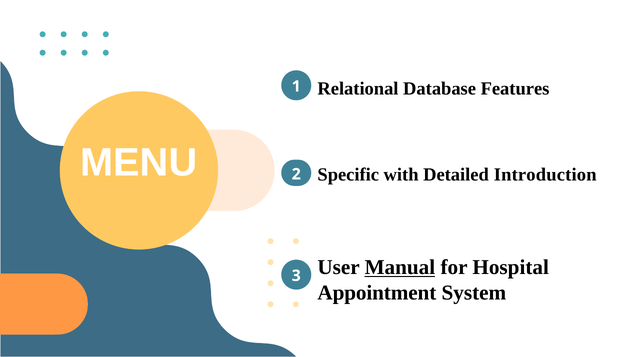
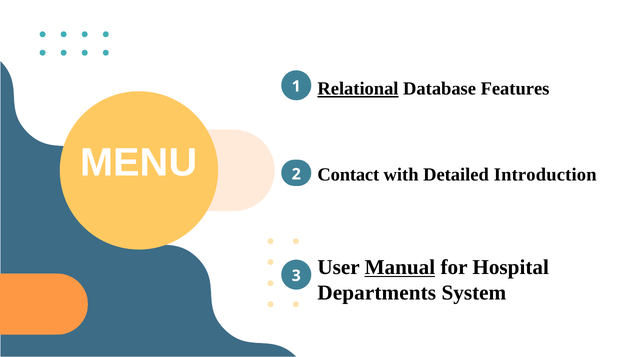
Relational underline: none -> present
Specific: Specific -> Contact
Appointment: Appointment -> Departments
